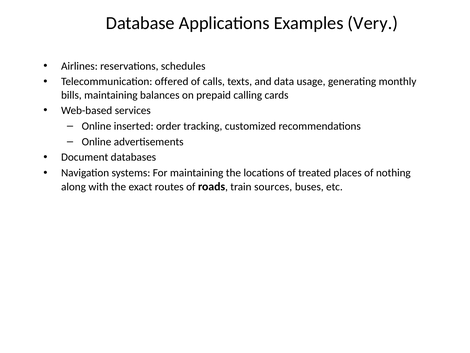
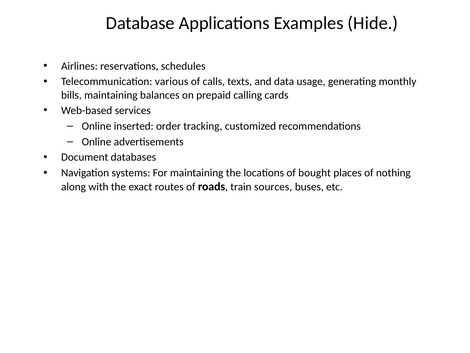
Very: Very -> Hide
offered: offered -> various
treated: treated -> bought
